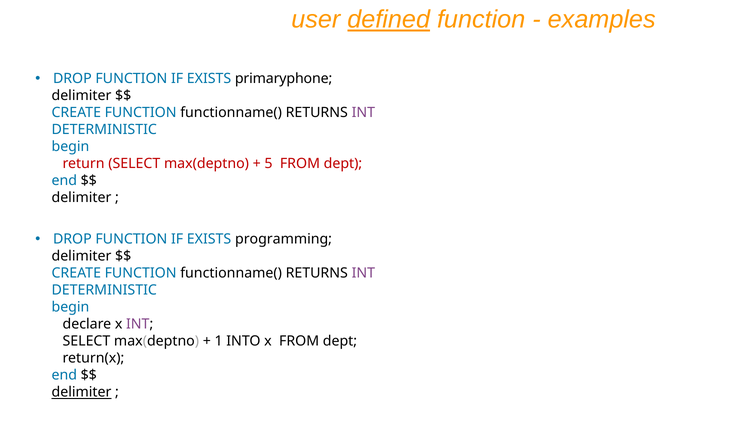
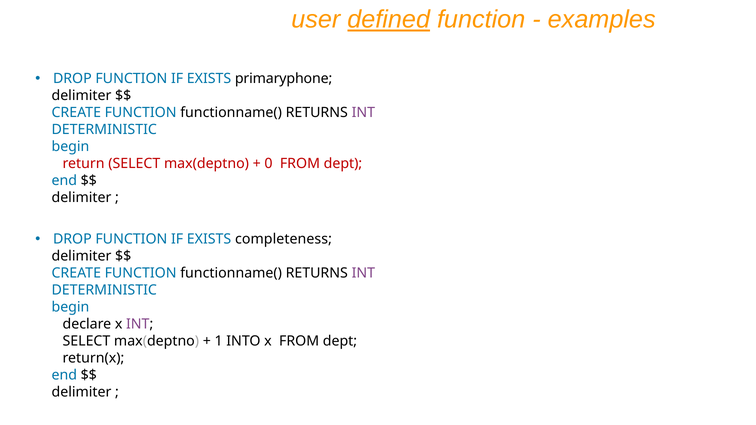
5: 5 -> 0
programming: programming -> completeness
delimiter at (81, 392) underline: present -> none
